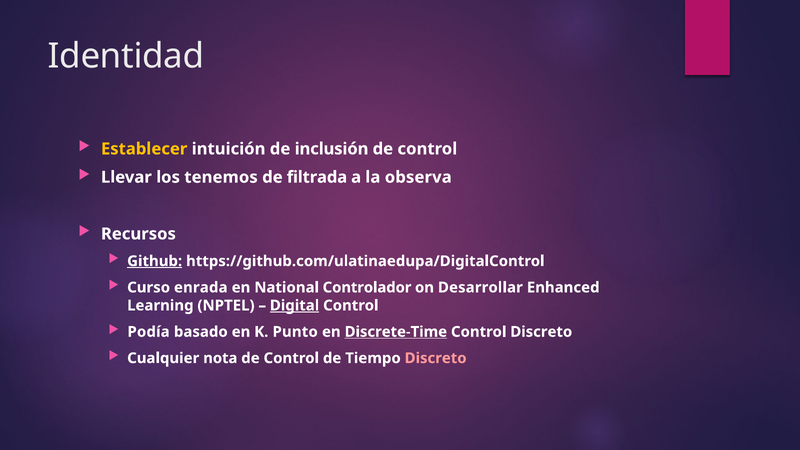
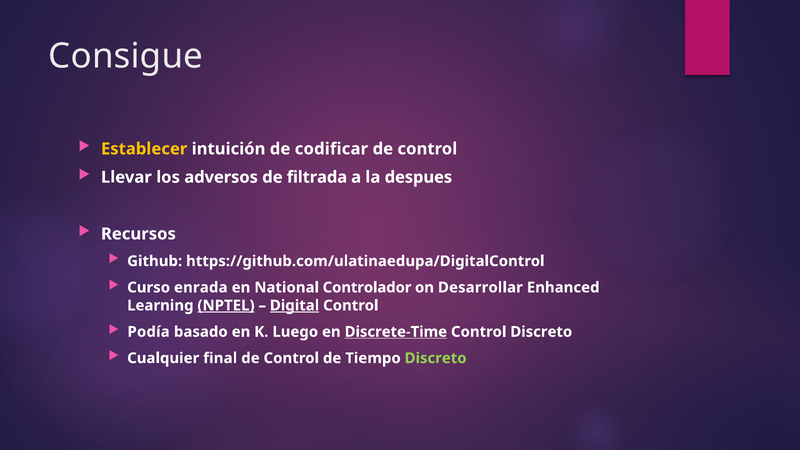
Identidad: Identidad -> Consigue
inclusión: inclusión -> codificar
tenemos: tenemos -> adversos
observa: observa -> despues
Github underline: present -> none
NPTEL underline: none -> present
Punto: Punto -> Luego
nota: nota -> final
Discreto at (436, 358) colour: pink -> light green
